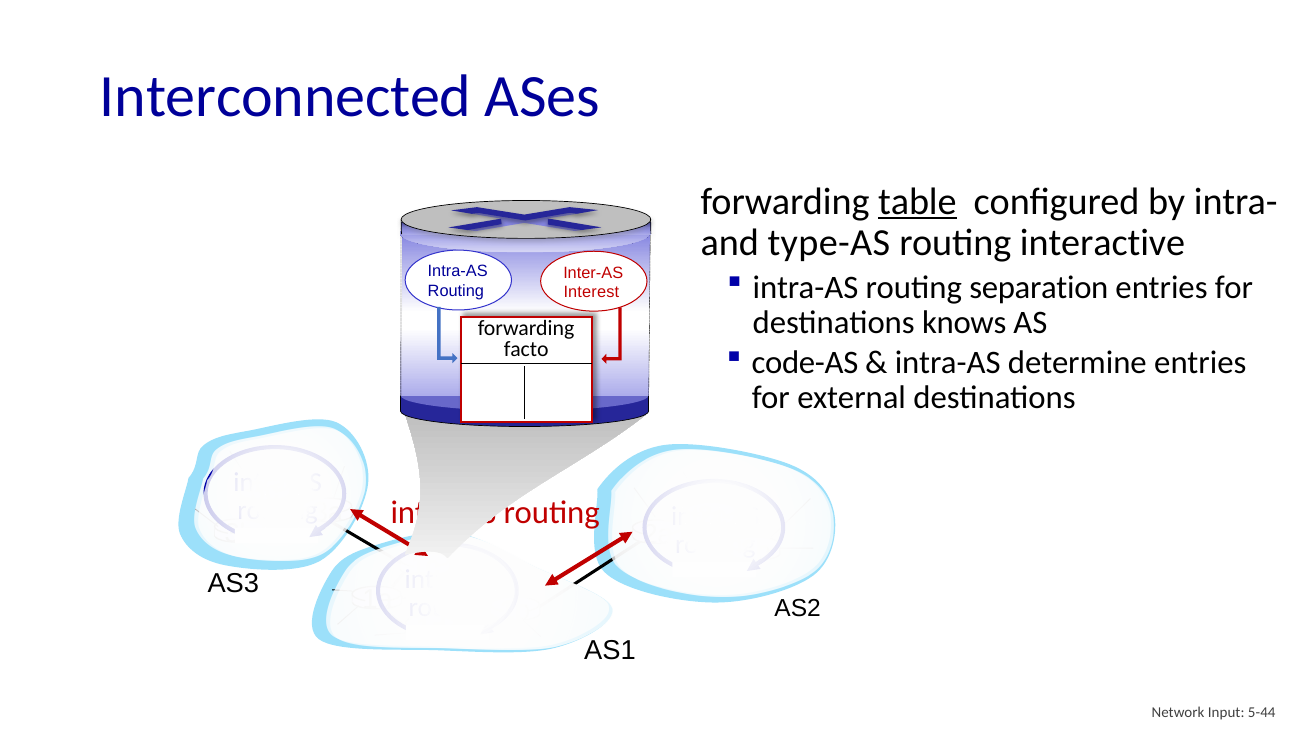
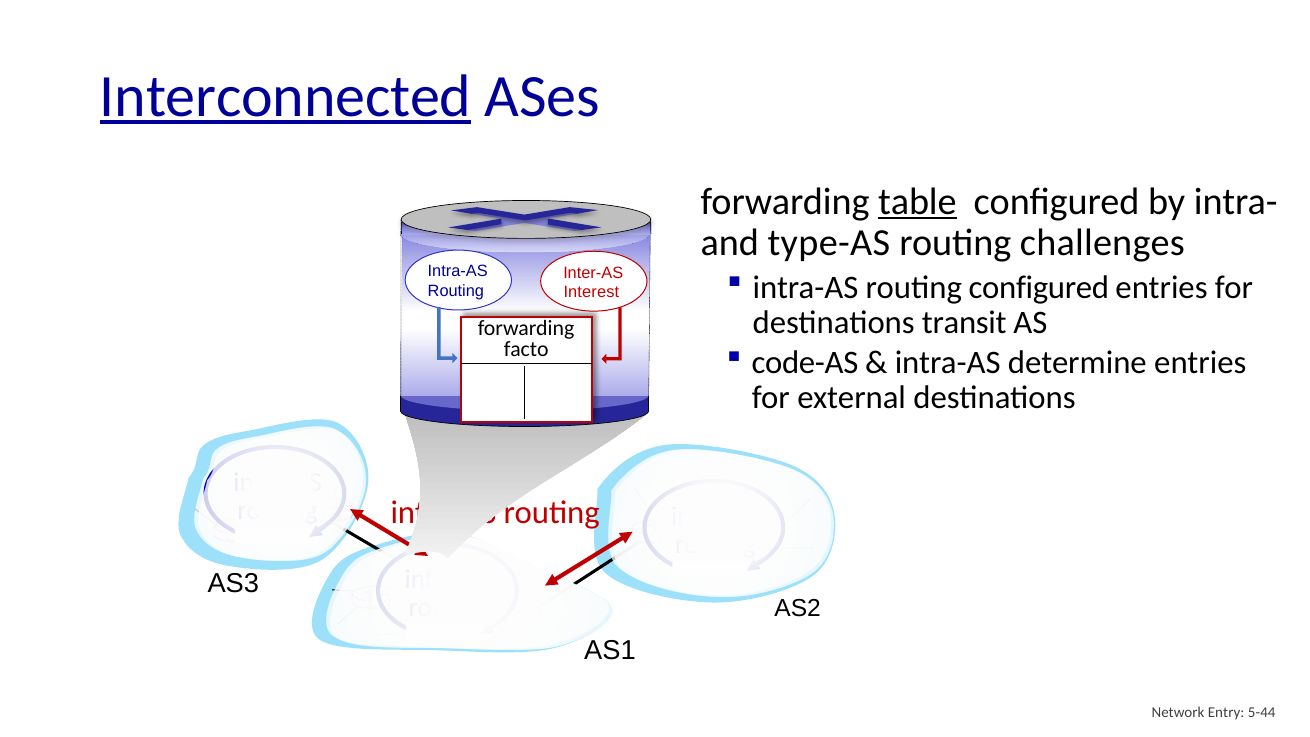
Interconnected underline: none -> present
interactive: interactive -> challenges
routing separation: separation -> configured
knows: knows -> transit
Input: Input -> Entry
